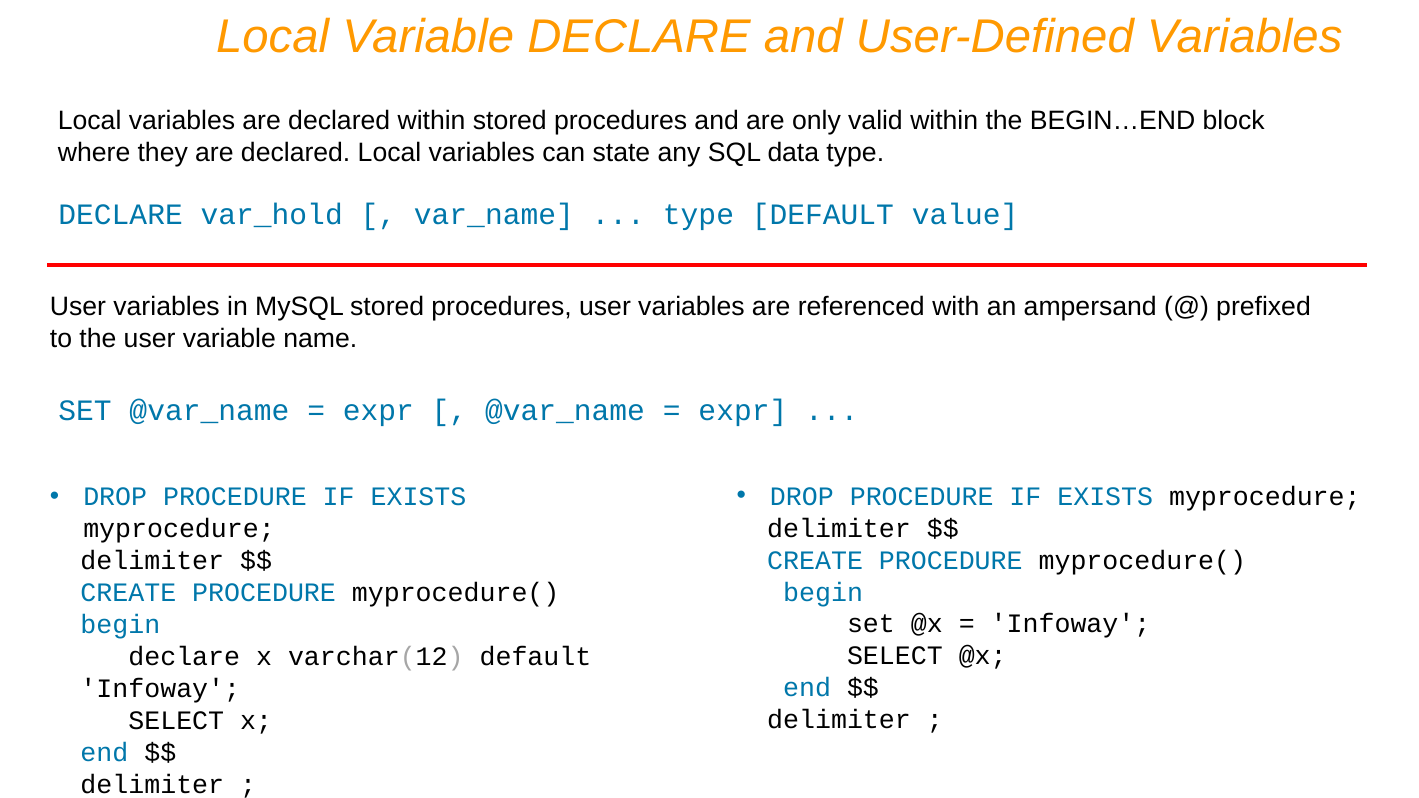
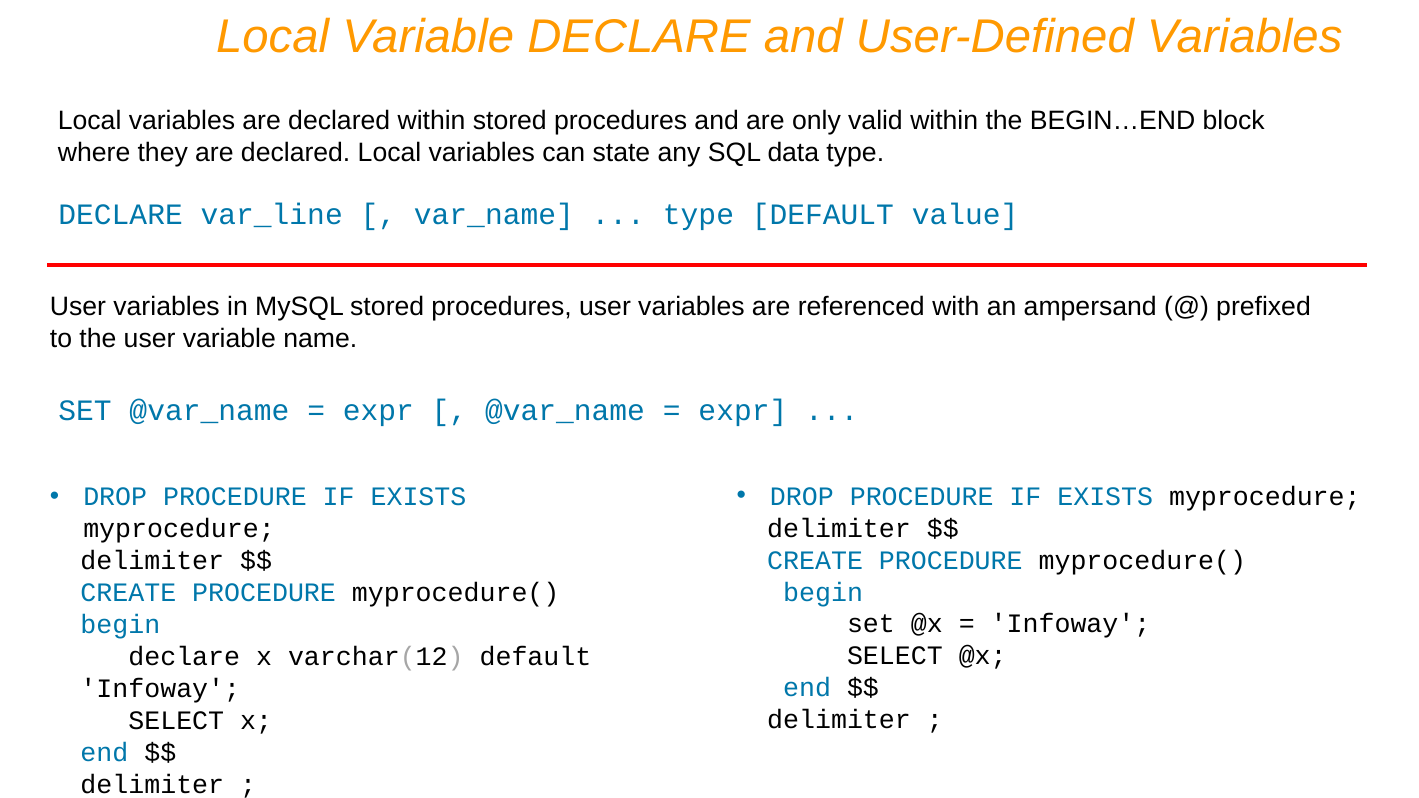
var_hold: var_hold -> var_line
